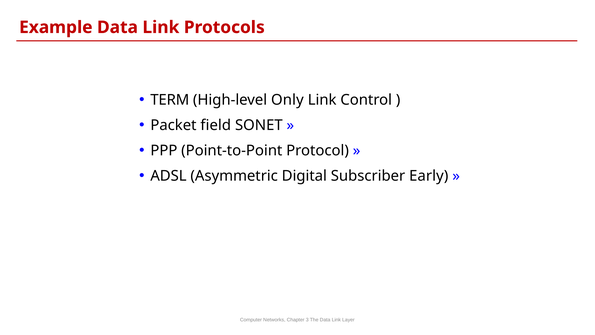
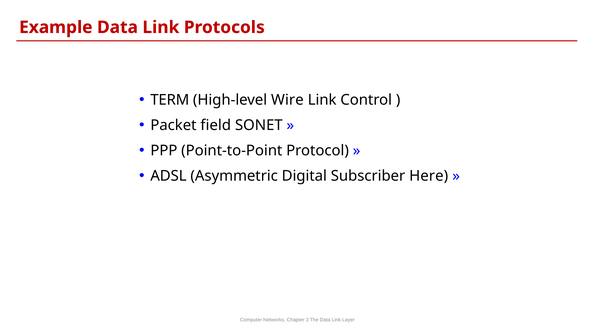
Only: Only -> Wire
Early: Early -> Here
